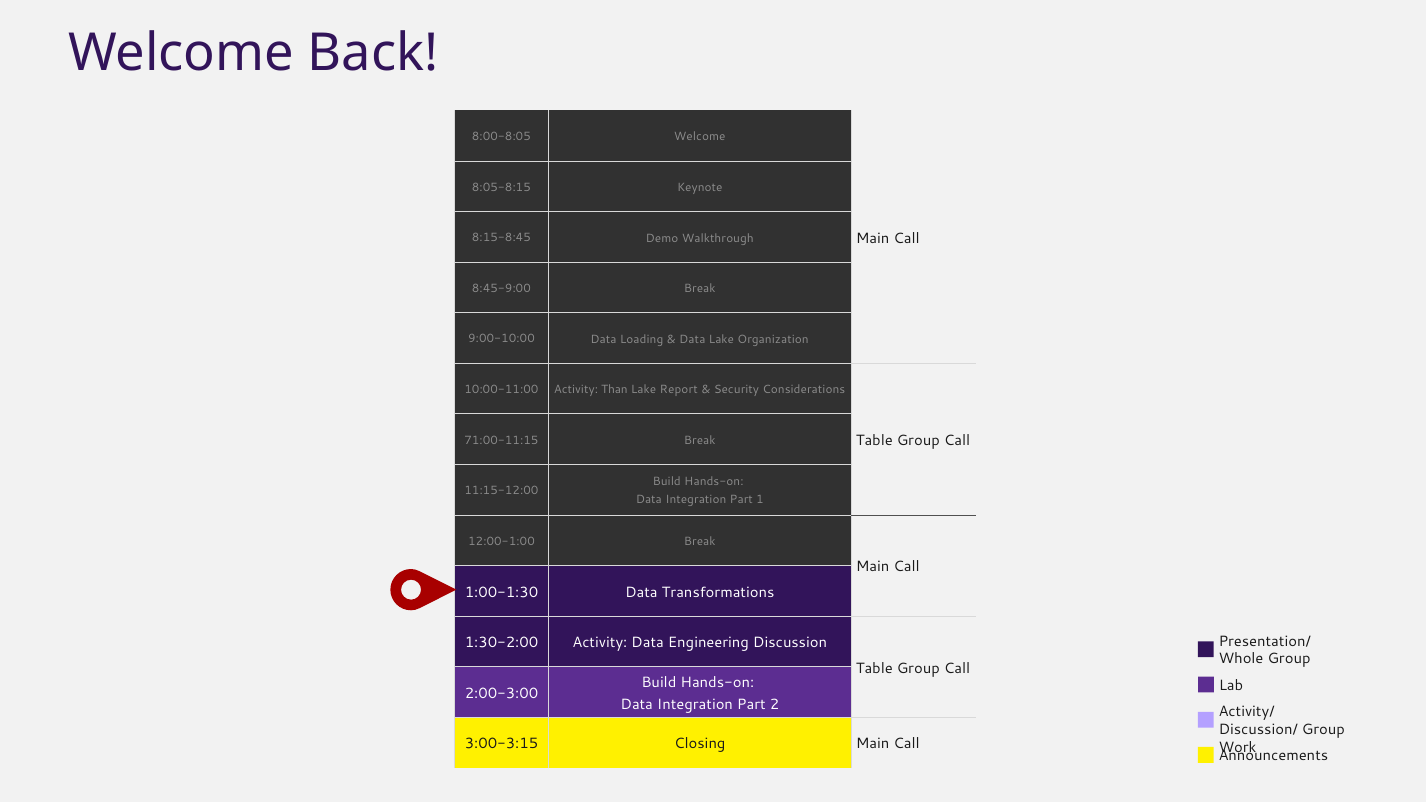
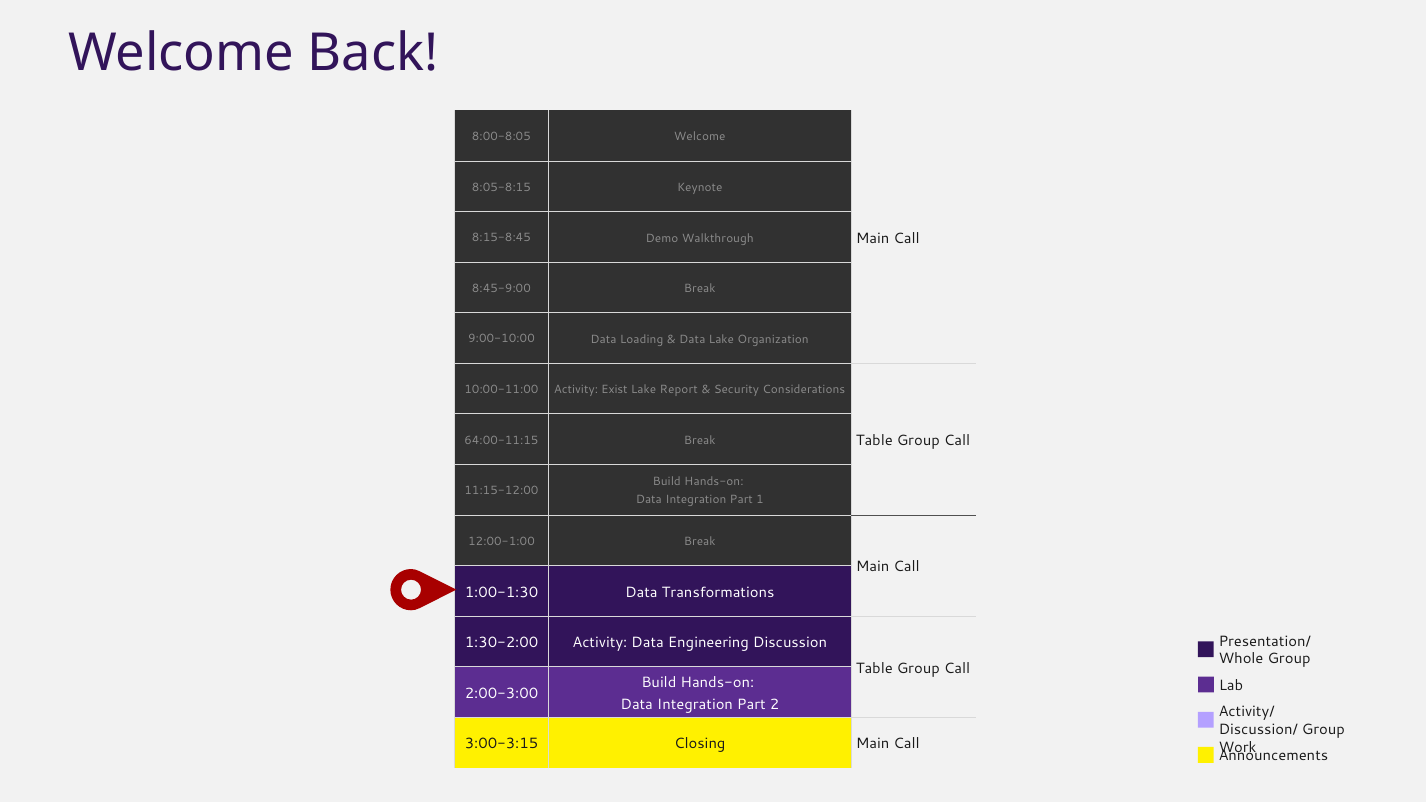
Than: Than -> Exist
71:00-11:15: 71:00-11:15 -> 64:00-11:15
